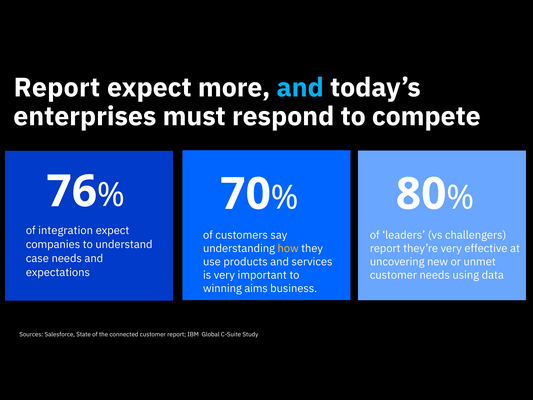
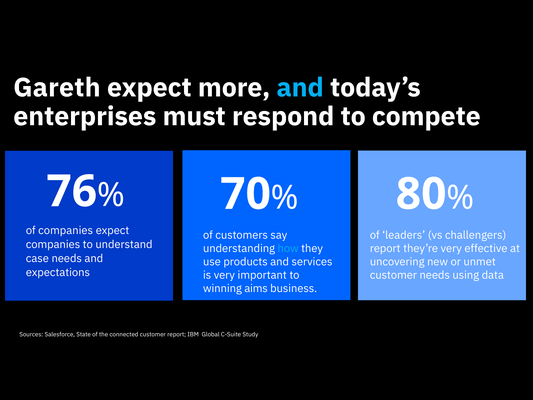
Report at (57, 88): Report -> Gareth
of integration: integration -> companies
how colour: yellow -> light blue
